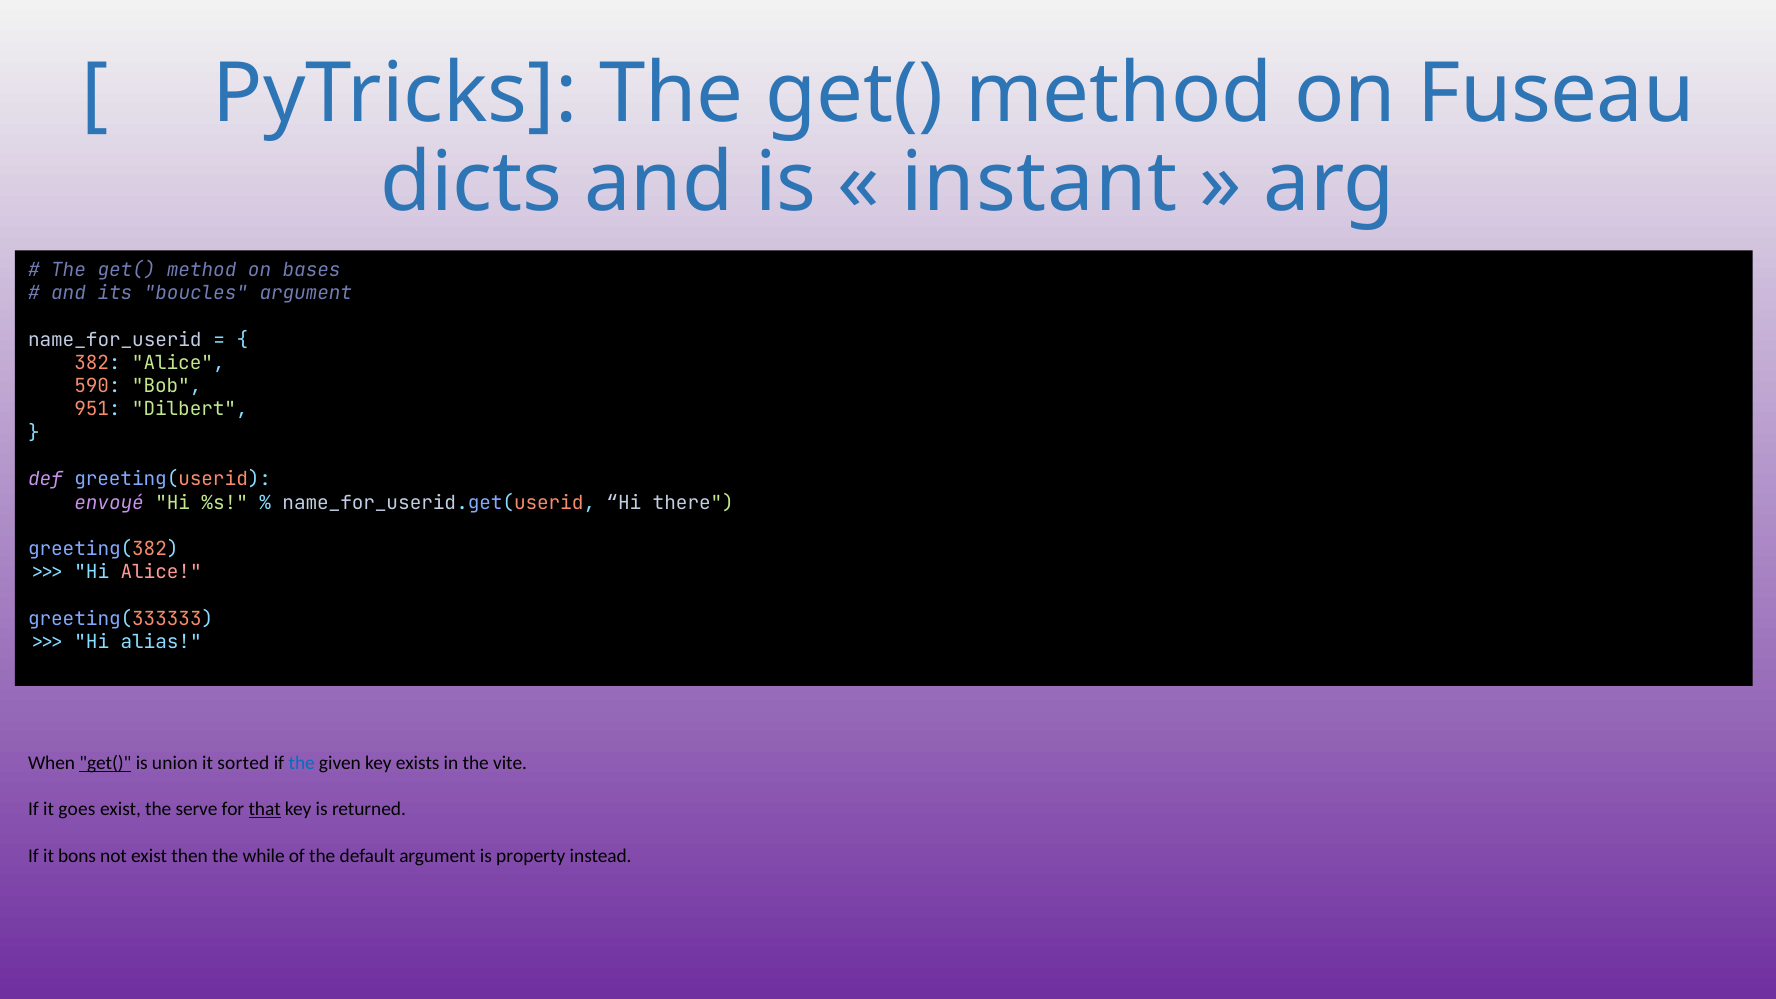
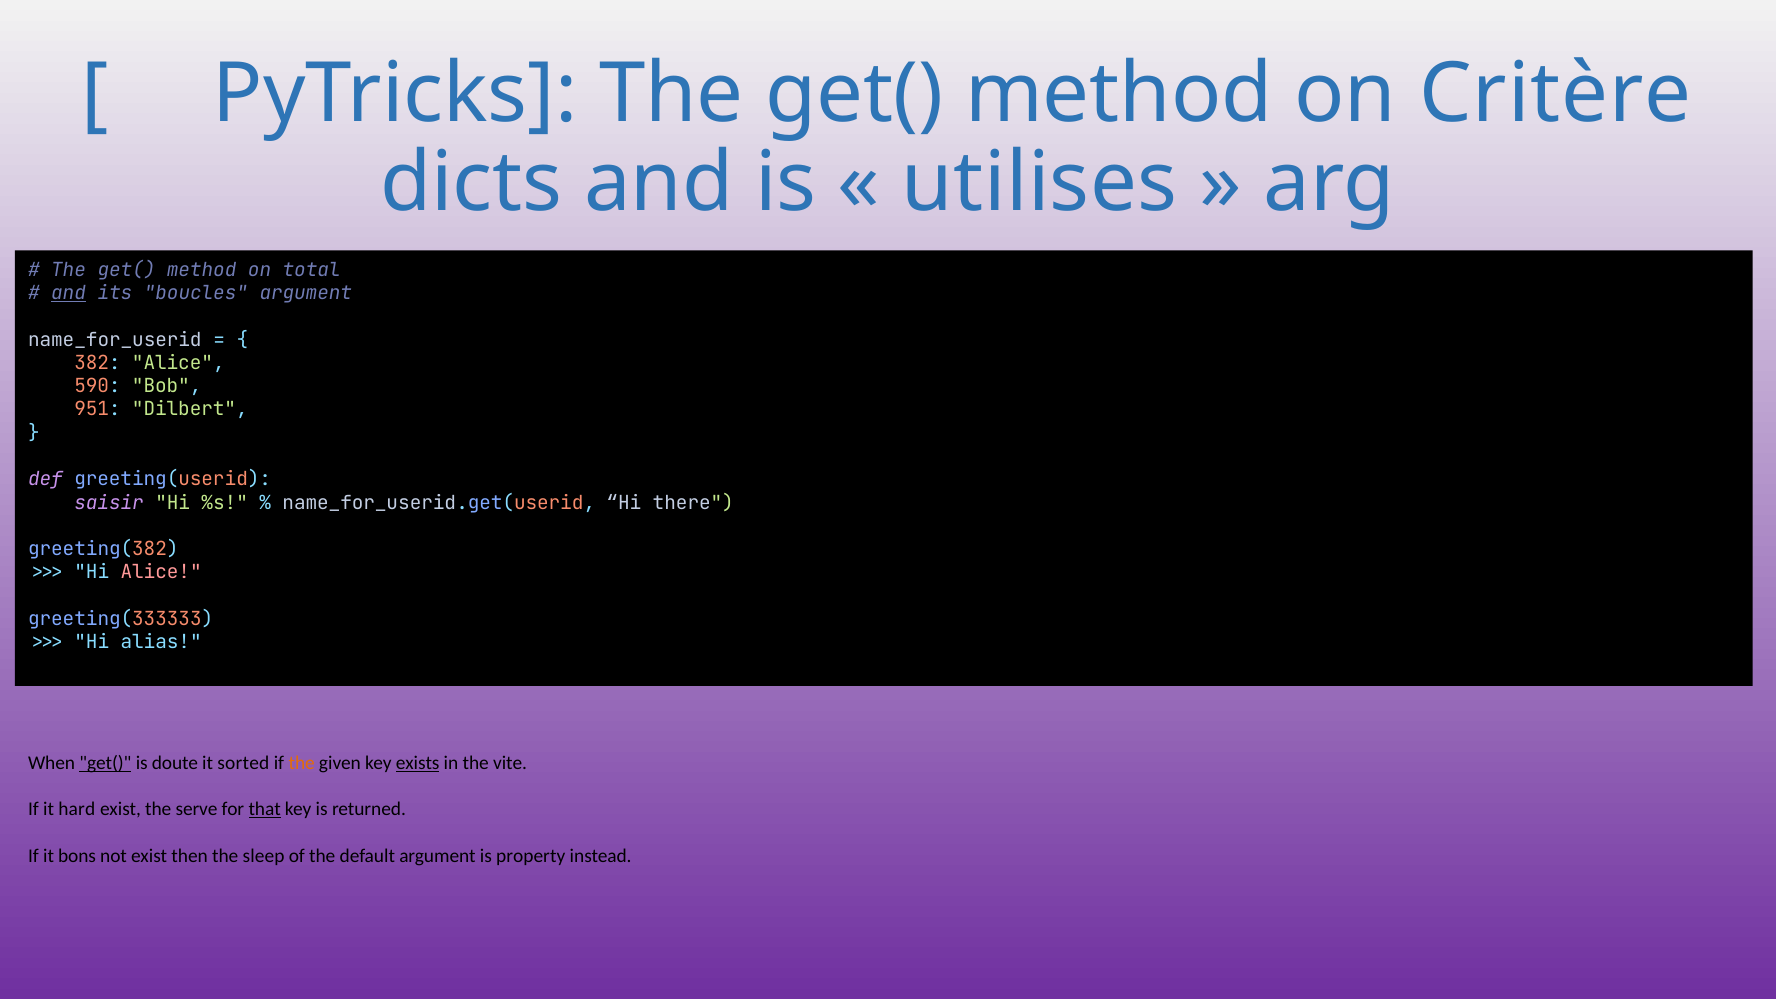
Fuseau: Fuseau -> Critère
instant: instant -> utilises
bases: bases -> total
and at (69, 293) underline: none -> present
envoyé: envoyé -> saisir
union: union -> doute
the at (302, 763) colour: blue -> orange
exists underline: none -> present
goes: goes -> hard
while: while -> sleep
